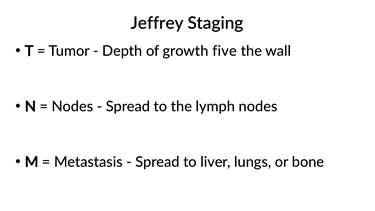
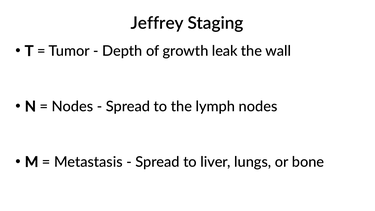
five: five -> leak
